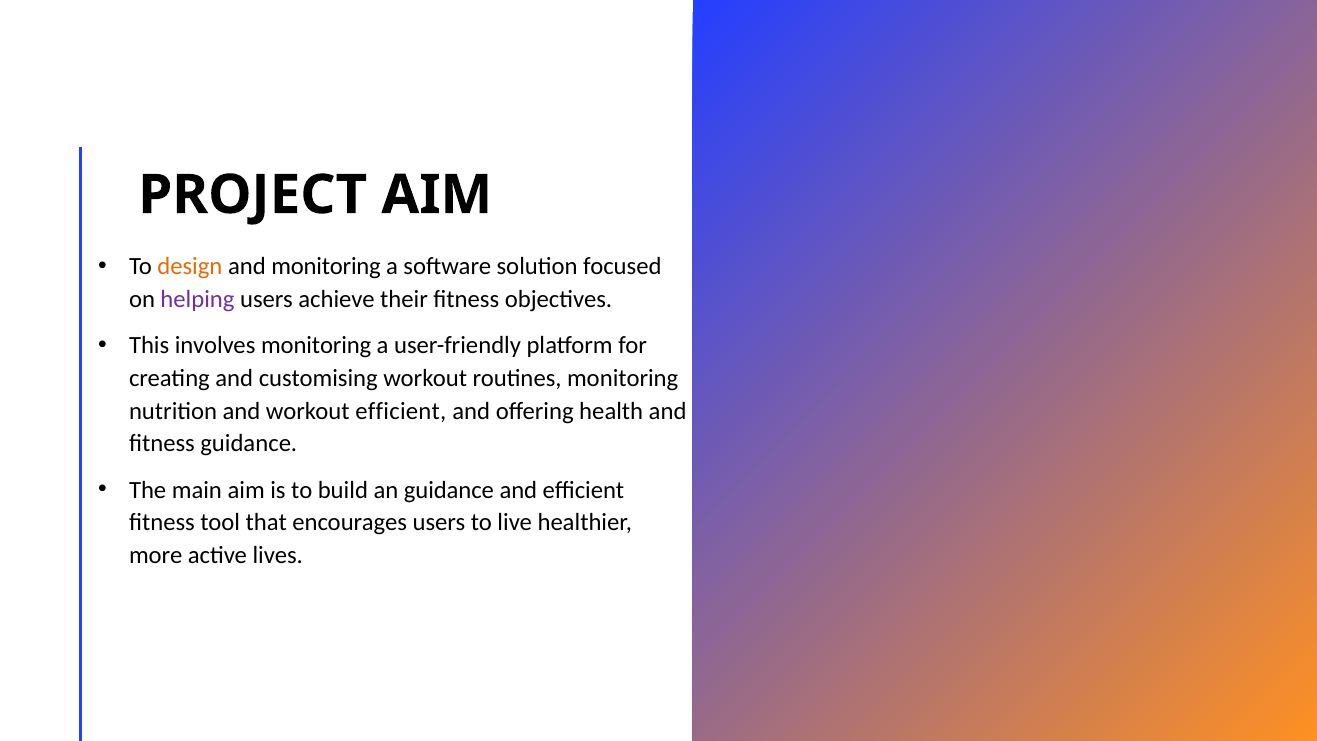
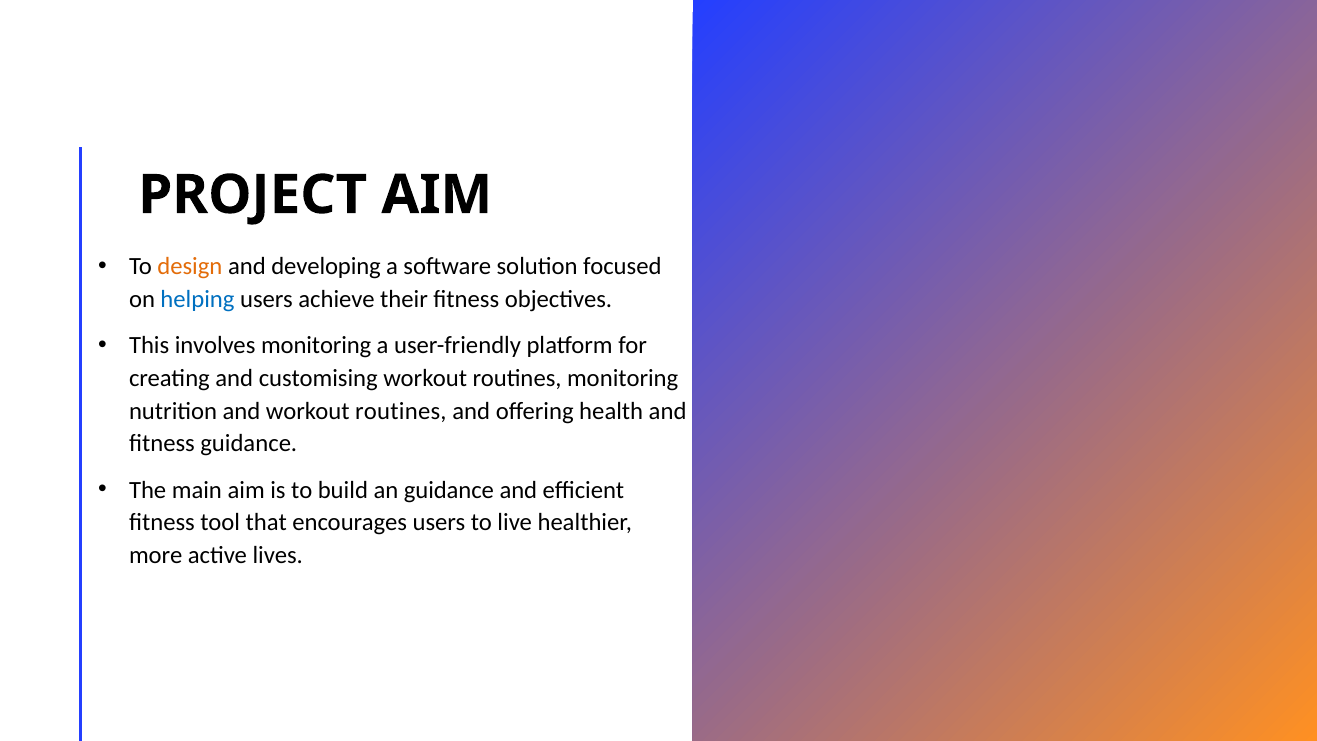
and monitoring: monitoring -> developing
helping colour: purple -> blue
and workout efficient: efficient -> routines
